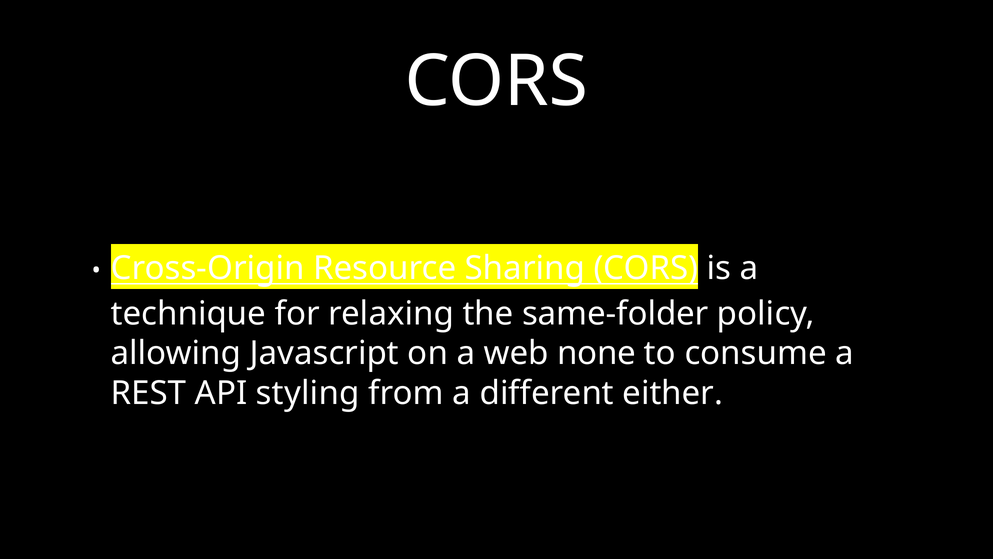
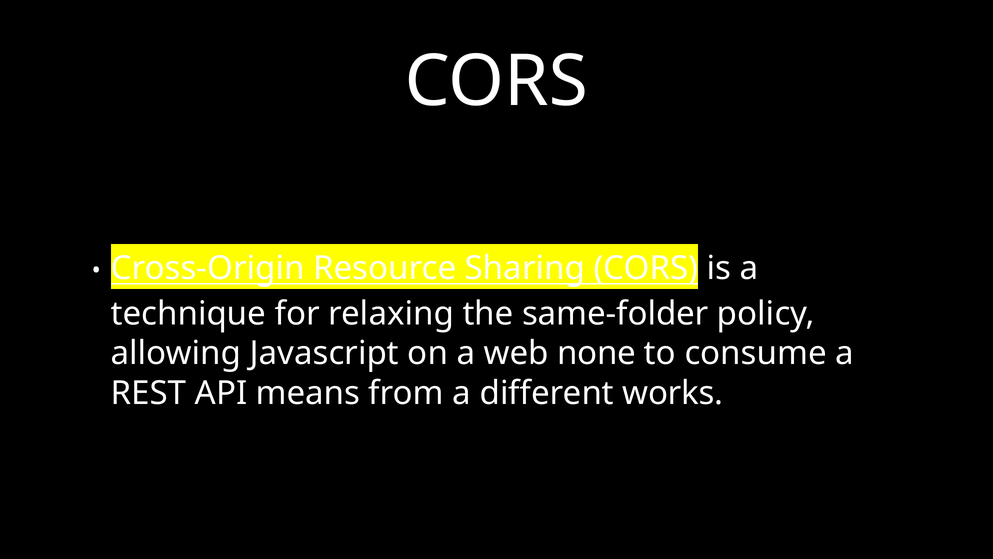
styling: styling -> means
either: either -> works
